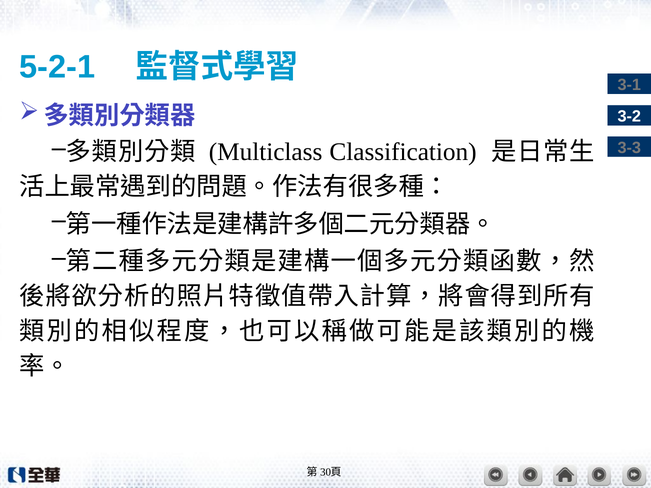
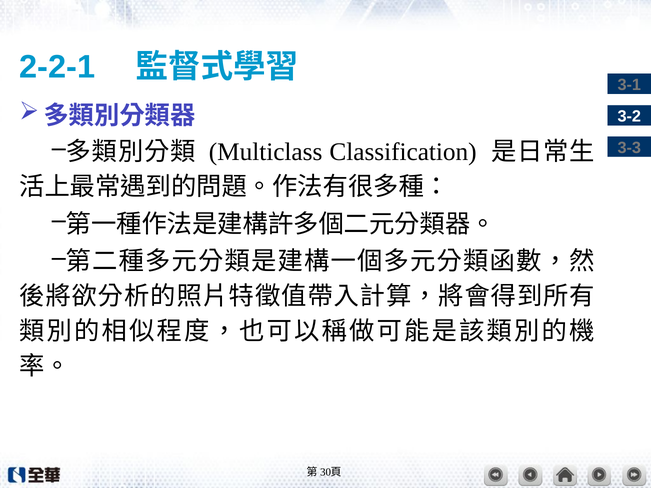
5-2-1: 5-2-1 -> 2-2-1
